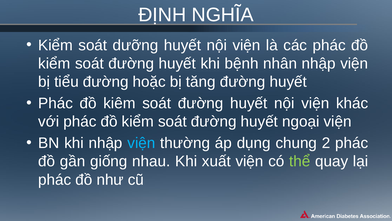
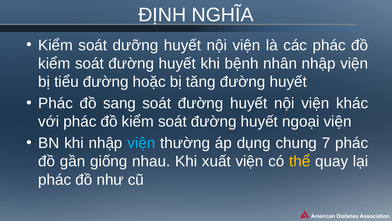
kiêm: kiêm -> sang
2: 2 -> 7
thể colour: light green -> yellow
